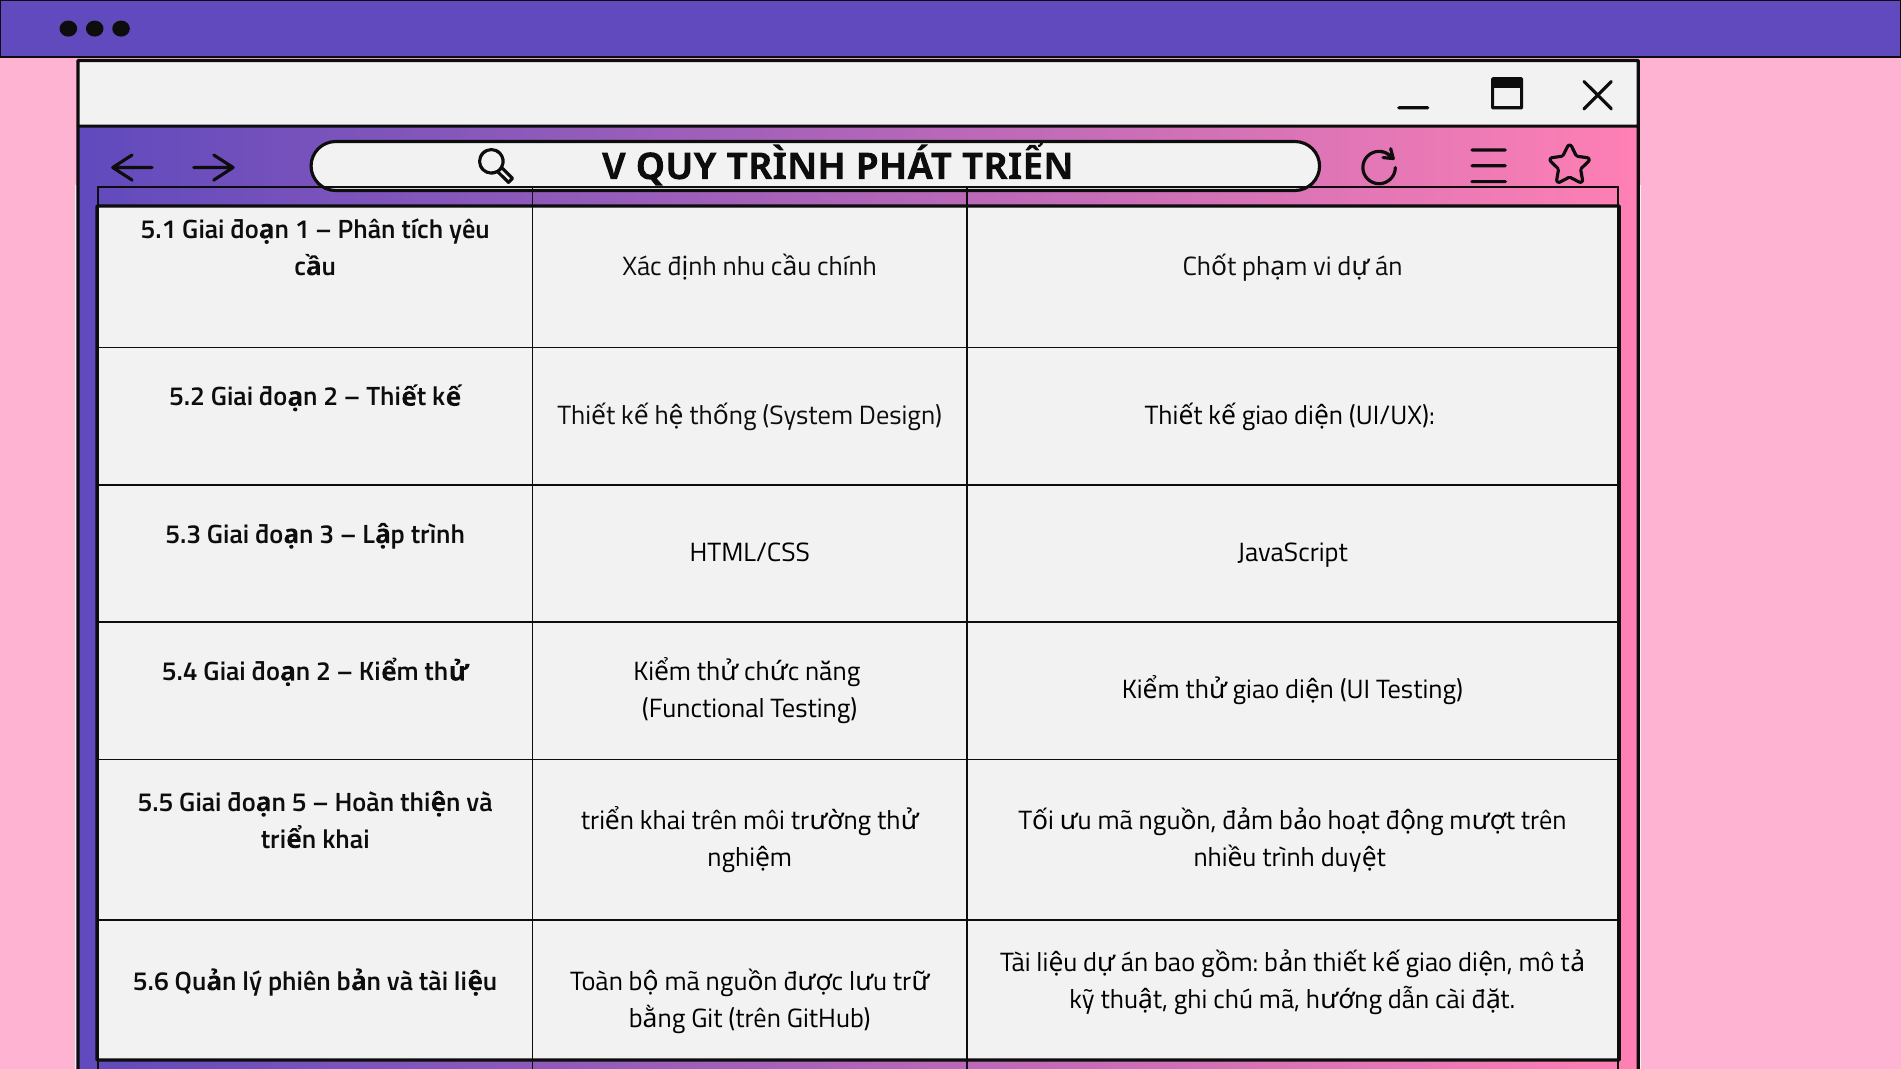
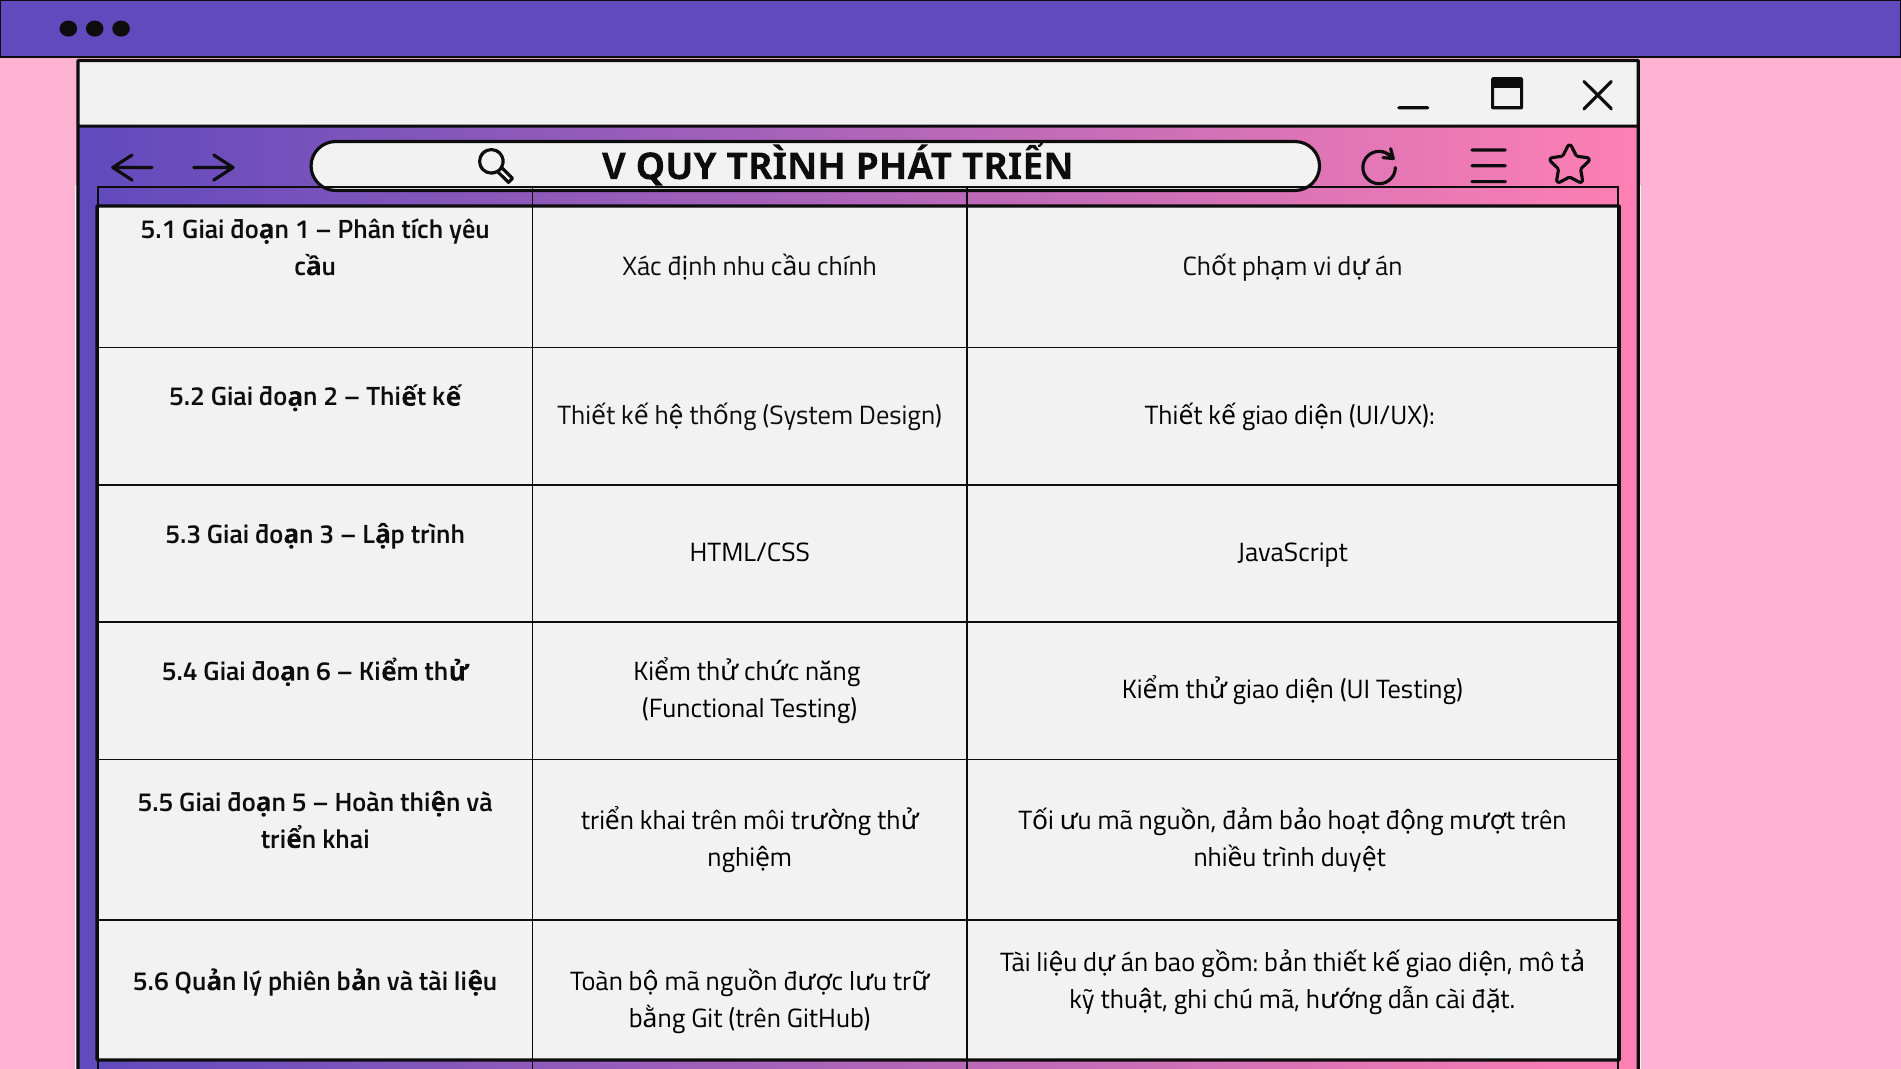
2 at (323, 672): 2 -> 6
